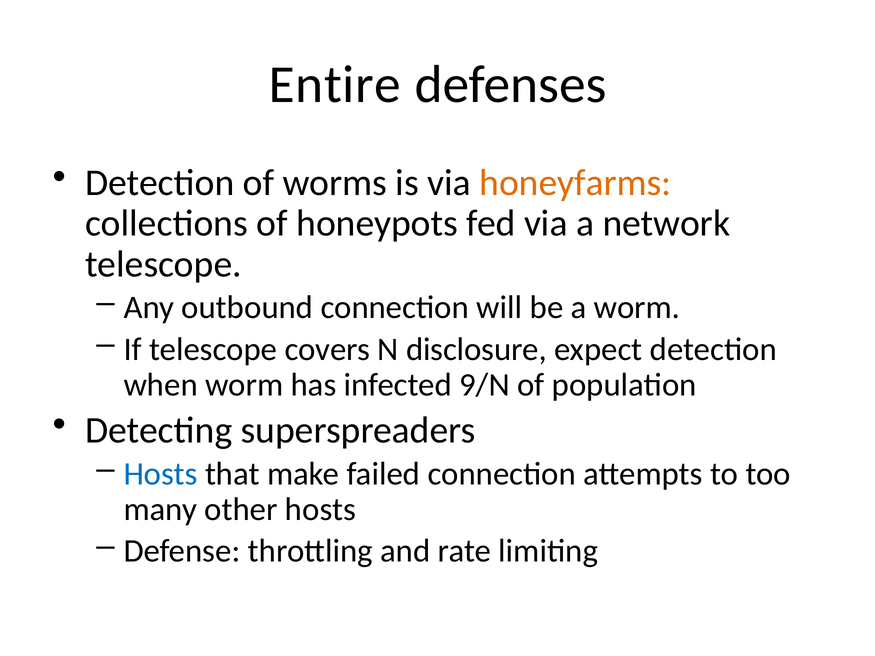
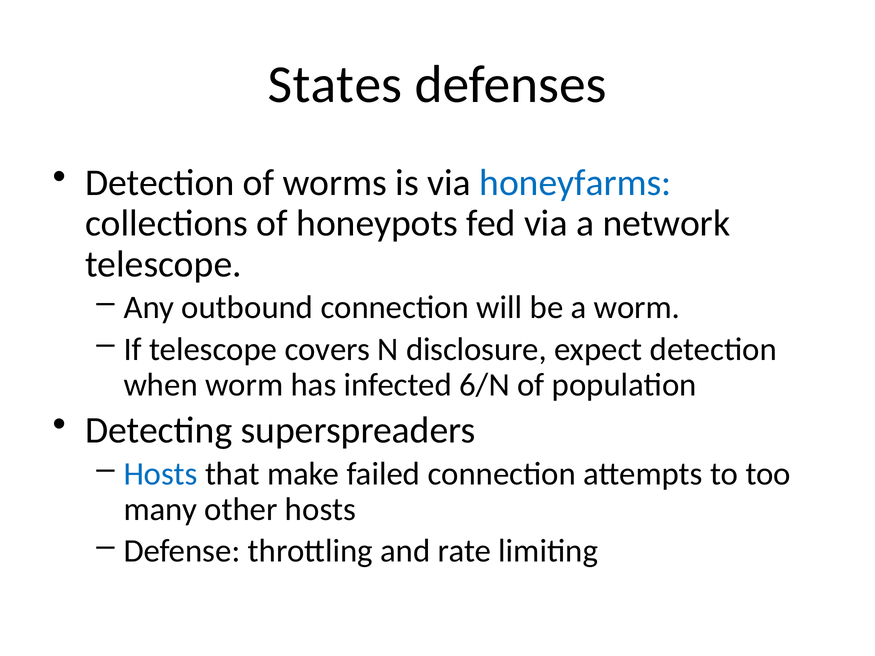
Entire: Entire -> States
honeyfarms colour: orange -> blue
9/N: 9/N -> 6/N
